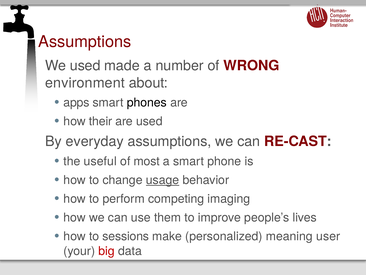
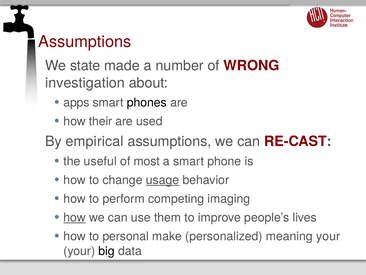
We used: used -> state
environment: environment -> investigation
everyday: everyday -> empirical
how at (75, 217) underline: none -> present
sessions: sessions -> personal
meaning user: user -> your
big colour: red -> black
